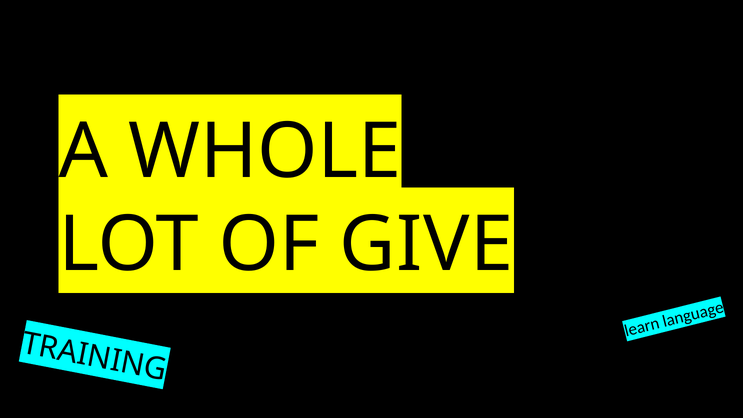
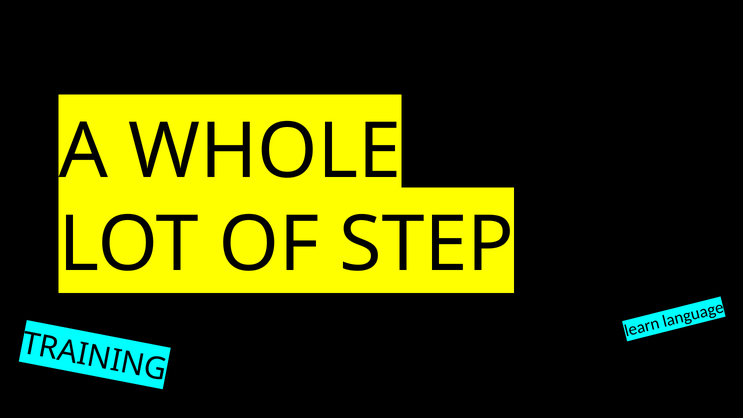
GIVE: GIVE -> STEP
